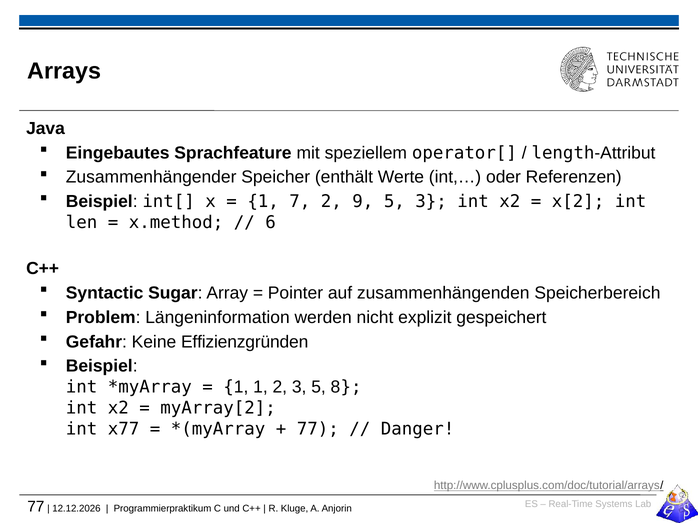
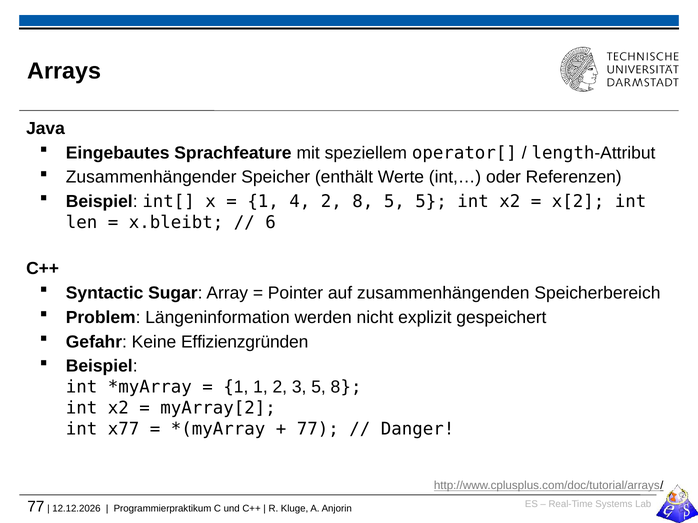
7: 7 -> 4
2 9: 9 -> 8
5 3: 3 -> 5
x.method: x.method -> x.bleibt
